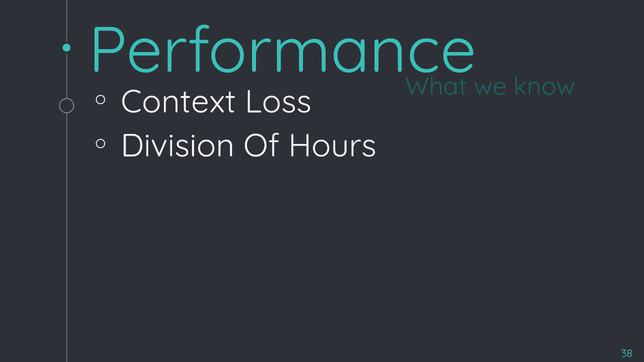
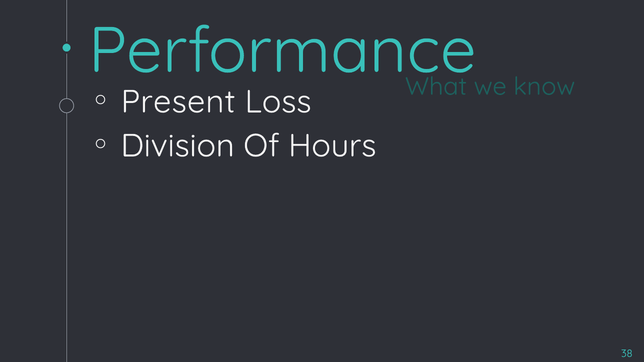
Context: Context -> Present
